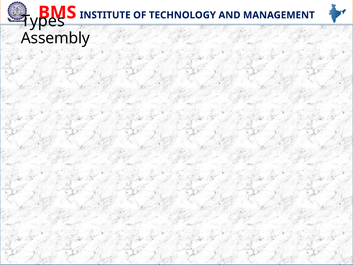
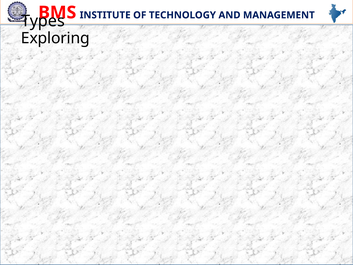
Assembly: Assembly -> Exploring
